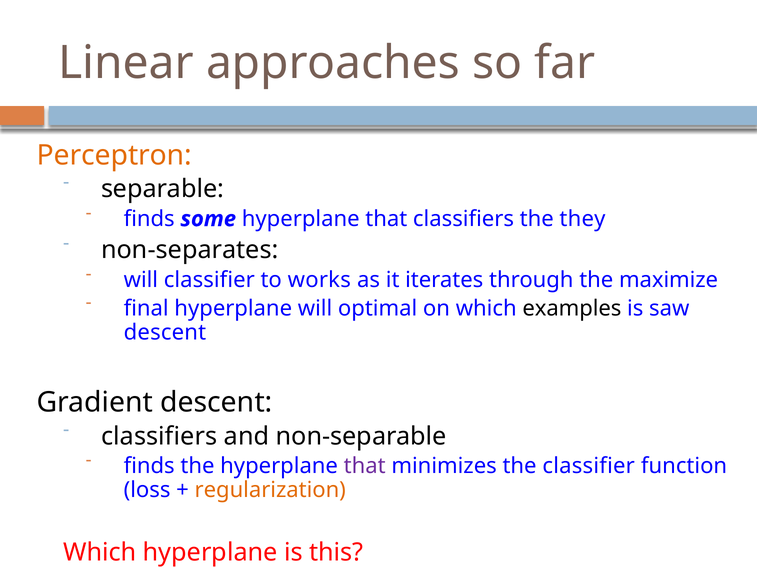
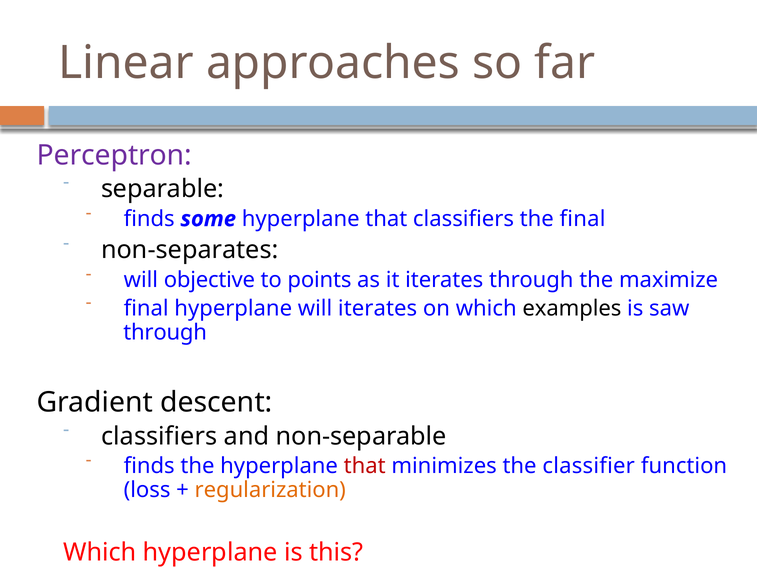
Perceptron colour: orange -> purple
the they: they -> final
will classifier: classifier -> objective
works: works -> points
will optimal: optimal -> iterates
descent at (165, 332): descent -> through
that at (365, 466) colour: purple -> red
